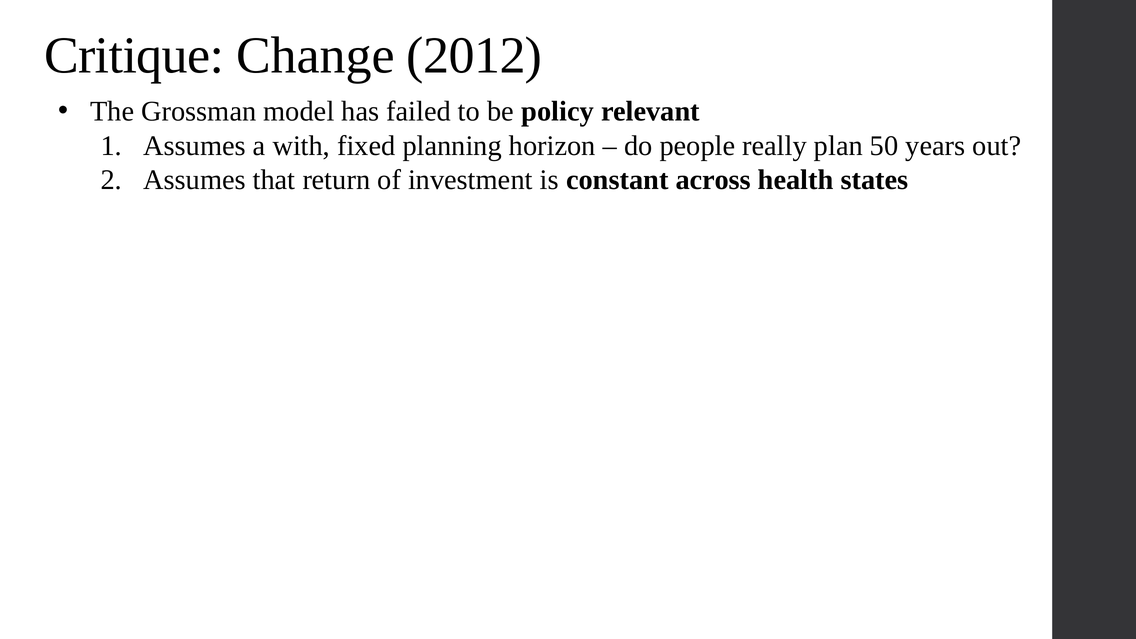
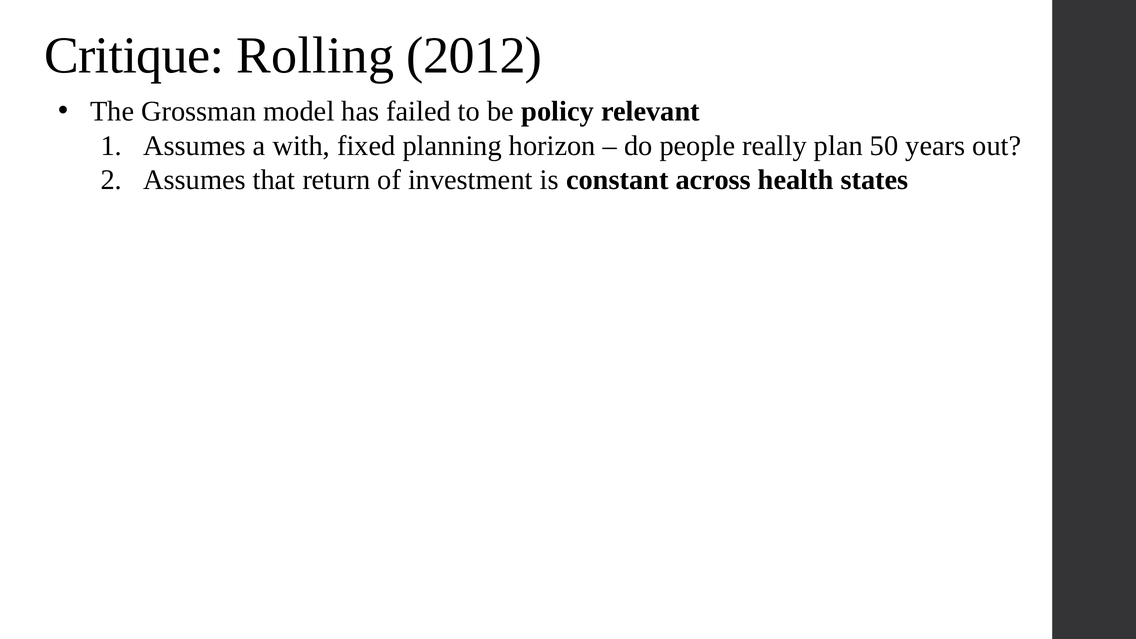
Change: Change -> Rolling
